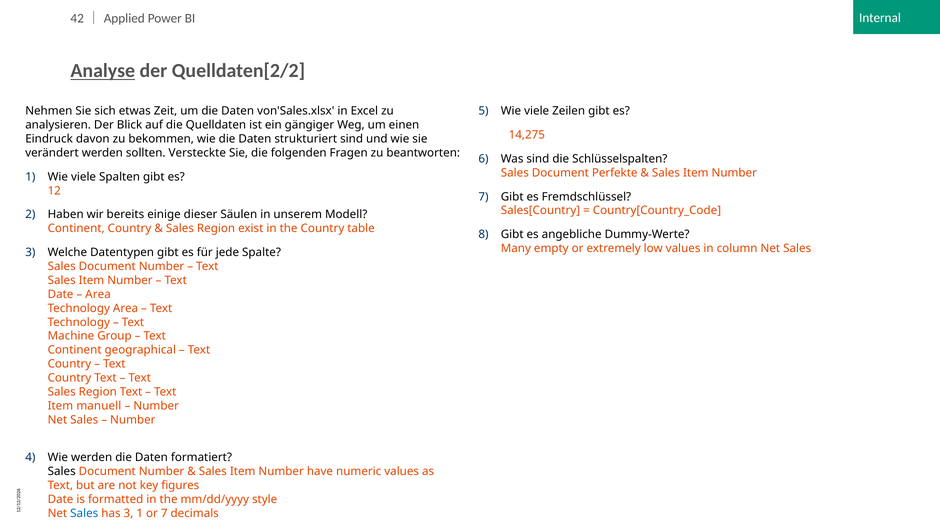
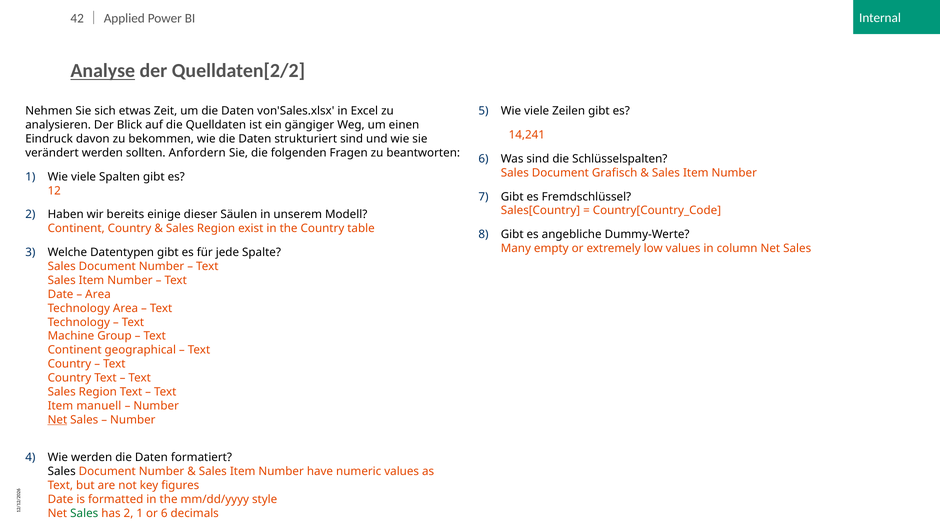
14,275: 14,275 -> 14,241
Versteckte: Versteckte -> Anfordern
Perfekte: Perfekte -> Grafisch
Net at (57, 420) underline: none -> present
Sales at (84, 513) colour: blue -> green
has 3: 3 -> 2
or 7: 7 -> 6
